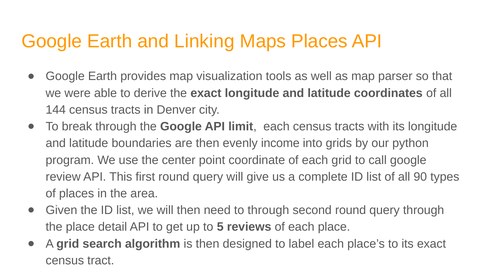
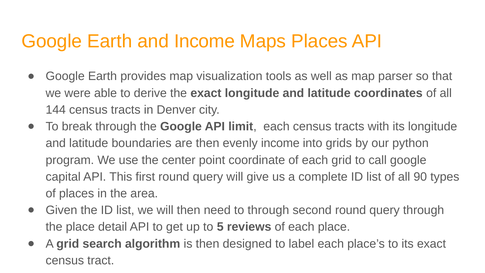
and Linking: Linking -> Income
review: review -> capital
